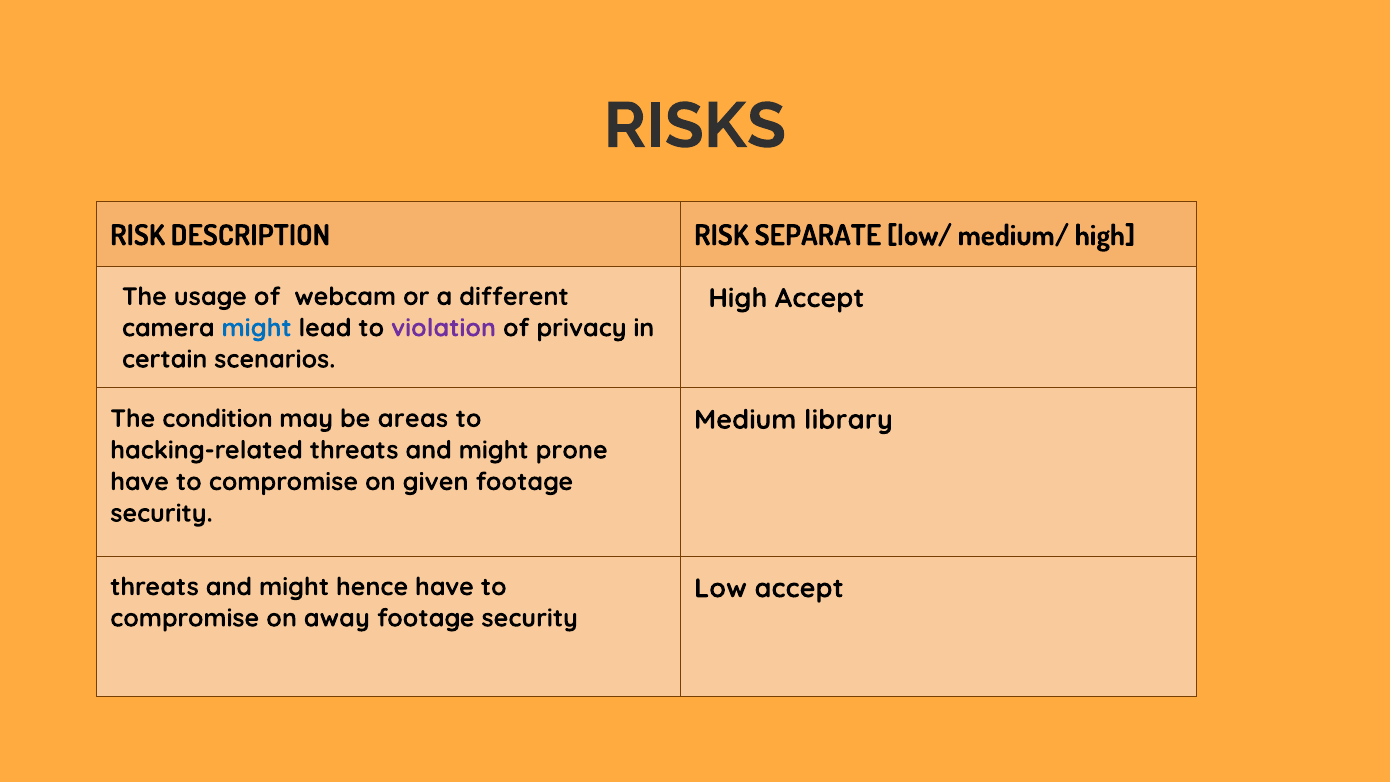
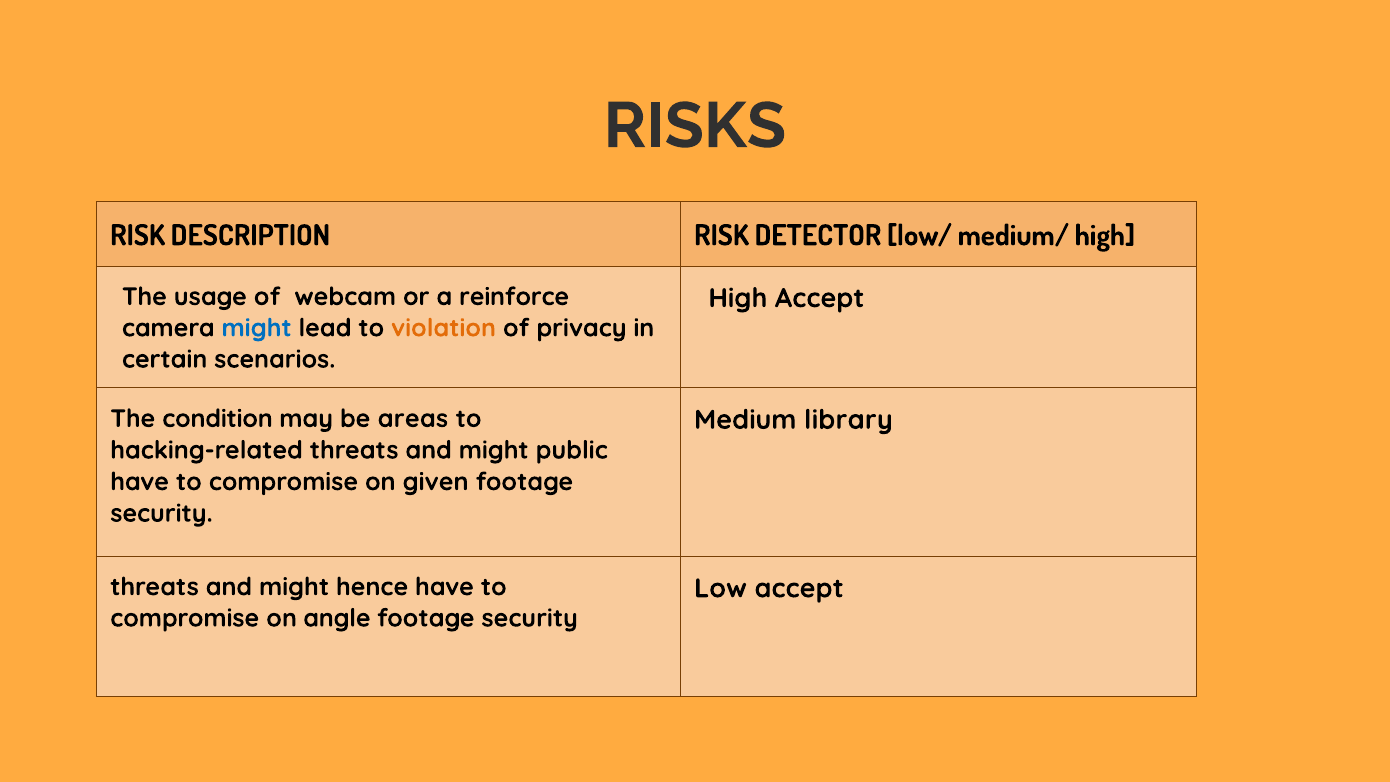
SEPARATE: SEPARATE -> DETECTOR
different: different -> reinforce
violation colour: purple -> orange
prone: prone -> public
away: away -> angle
